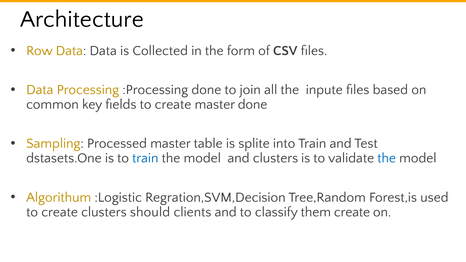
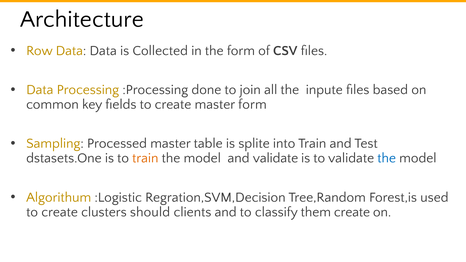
master done: done -> form
train at (145, 158) colour: blue -> orange
and clusters: clusters -> validate
